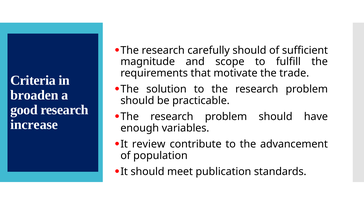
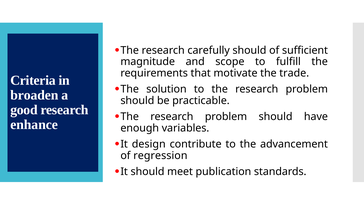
increase: increase -> enhance
review: review -> design
population: population -> regression
